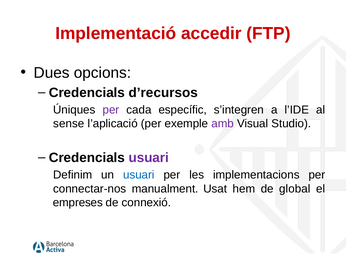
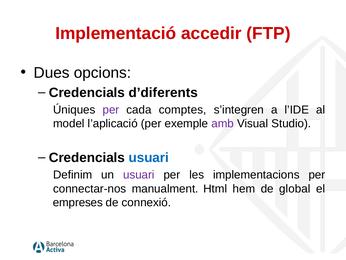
d’recursos: d’recursos -> d’diferents
específic: específic -> comptes
sense: sense -> model
usuari at (149, 157) colour: purple -> blue
usuari at (139, 175) colour: blue -> purple
Usat: Usat -> Html
